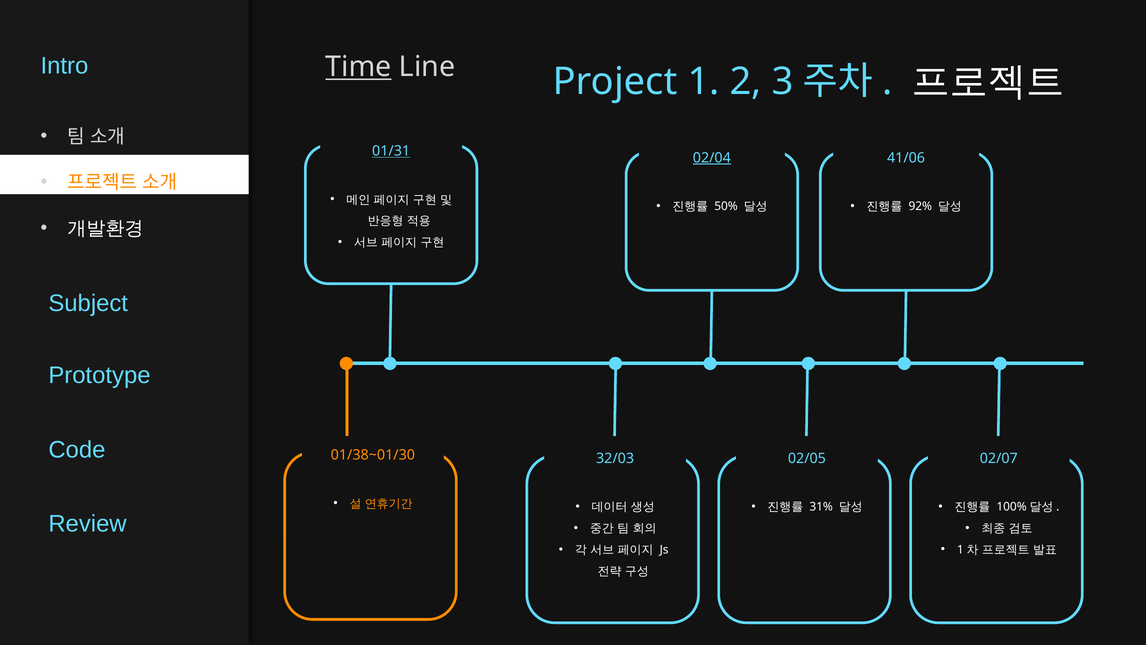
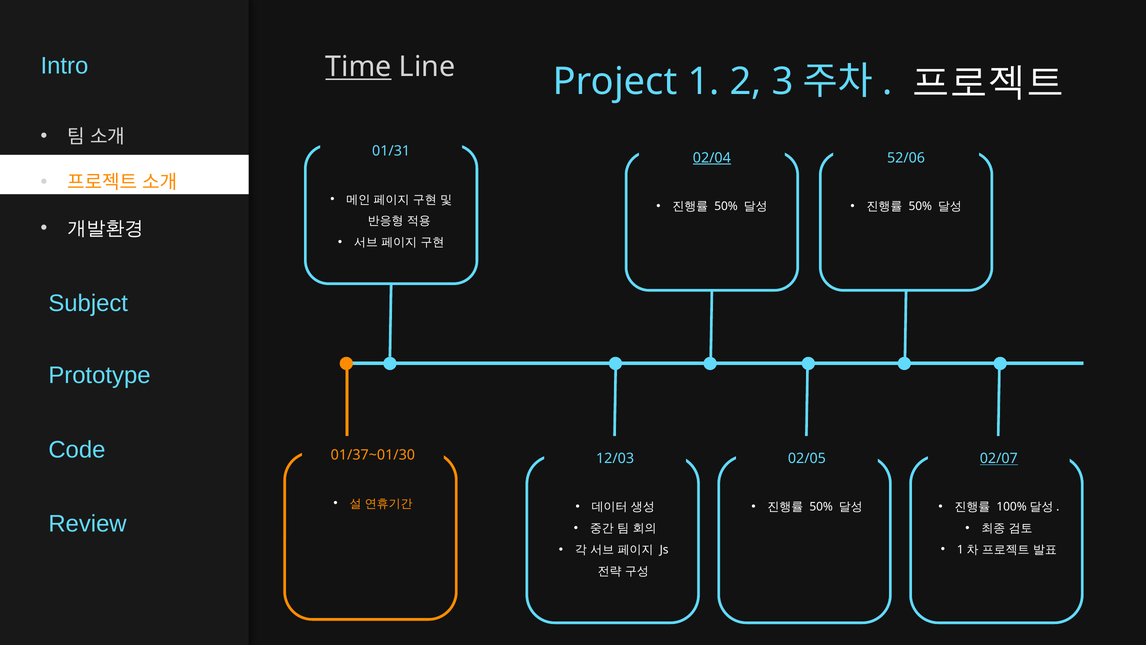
01/31 underline: present -> none
41/06: 41/06 -> 52/06
92% at (920, 206): 92% -> 50%
01/38~01/30: 01/38~01/30 -> 01/37~01/30
32/03: 32/03 -> 12/03
02/07 underline: none -> present
31% at (821, 507): 31% -> 50%
